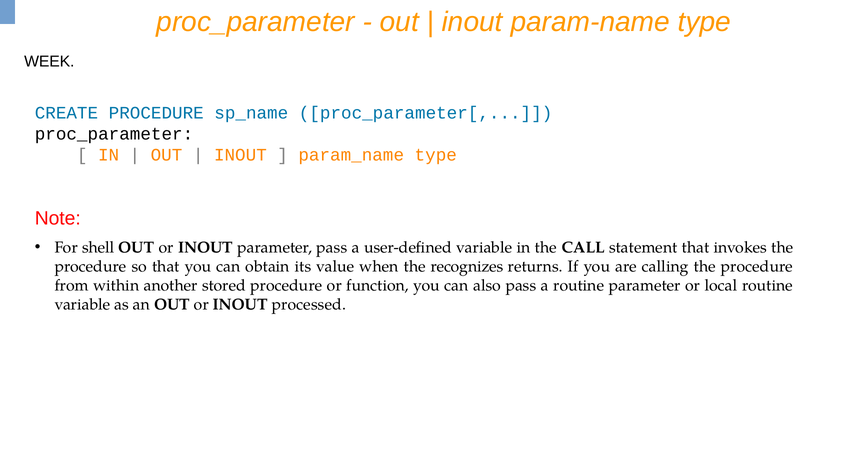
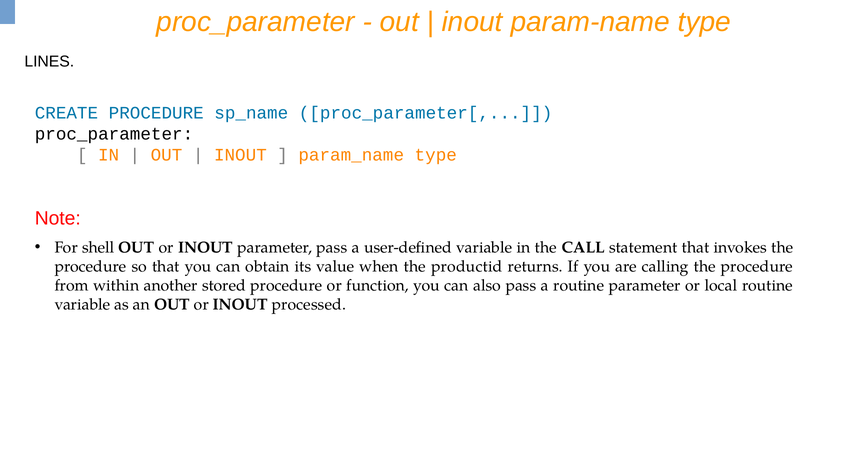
WEEK: WEEK -> LINES
recognizes: recognizes -> productid
